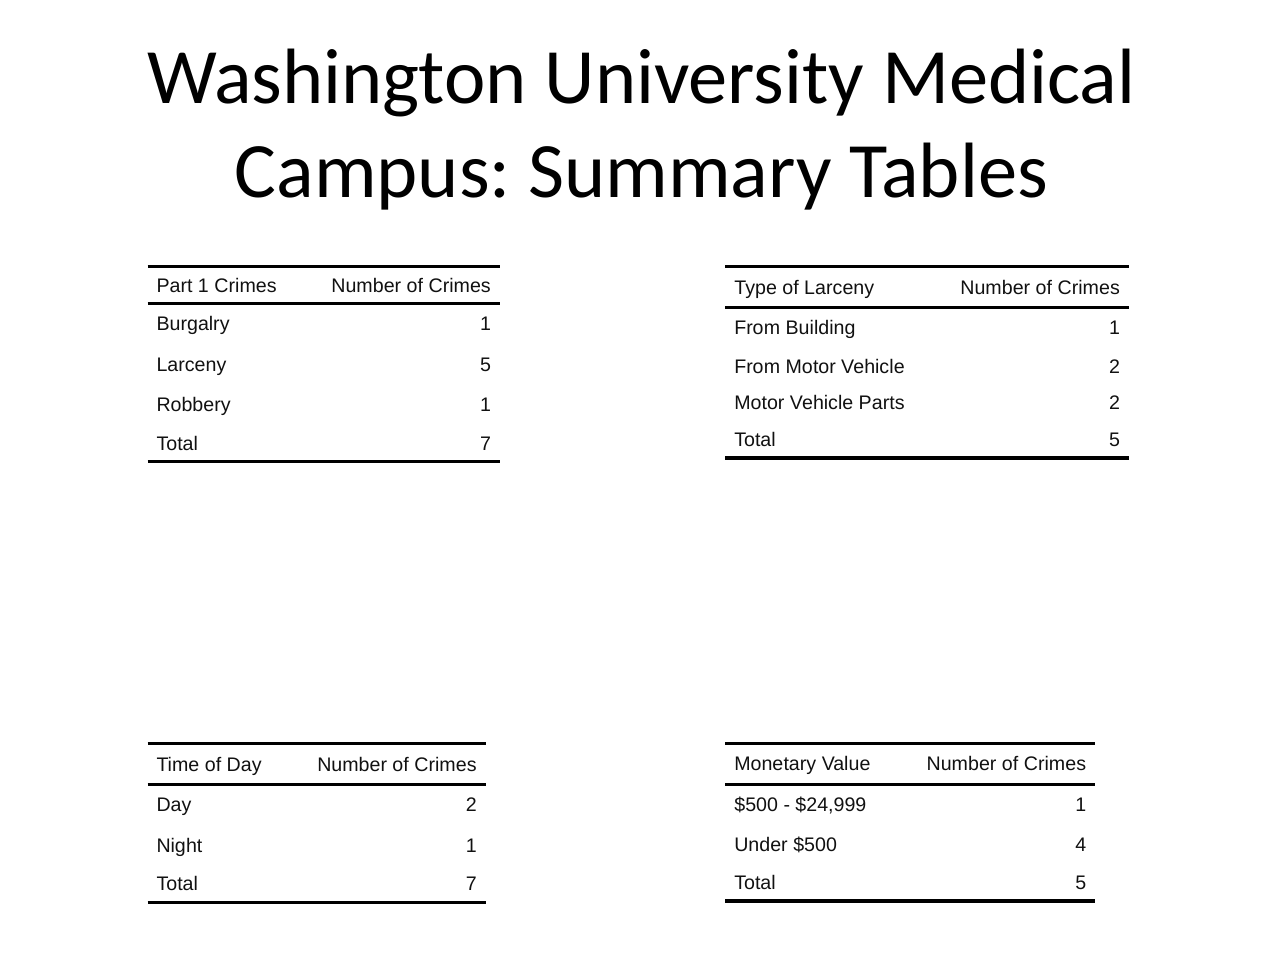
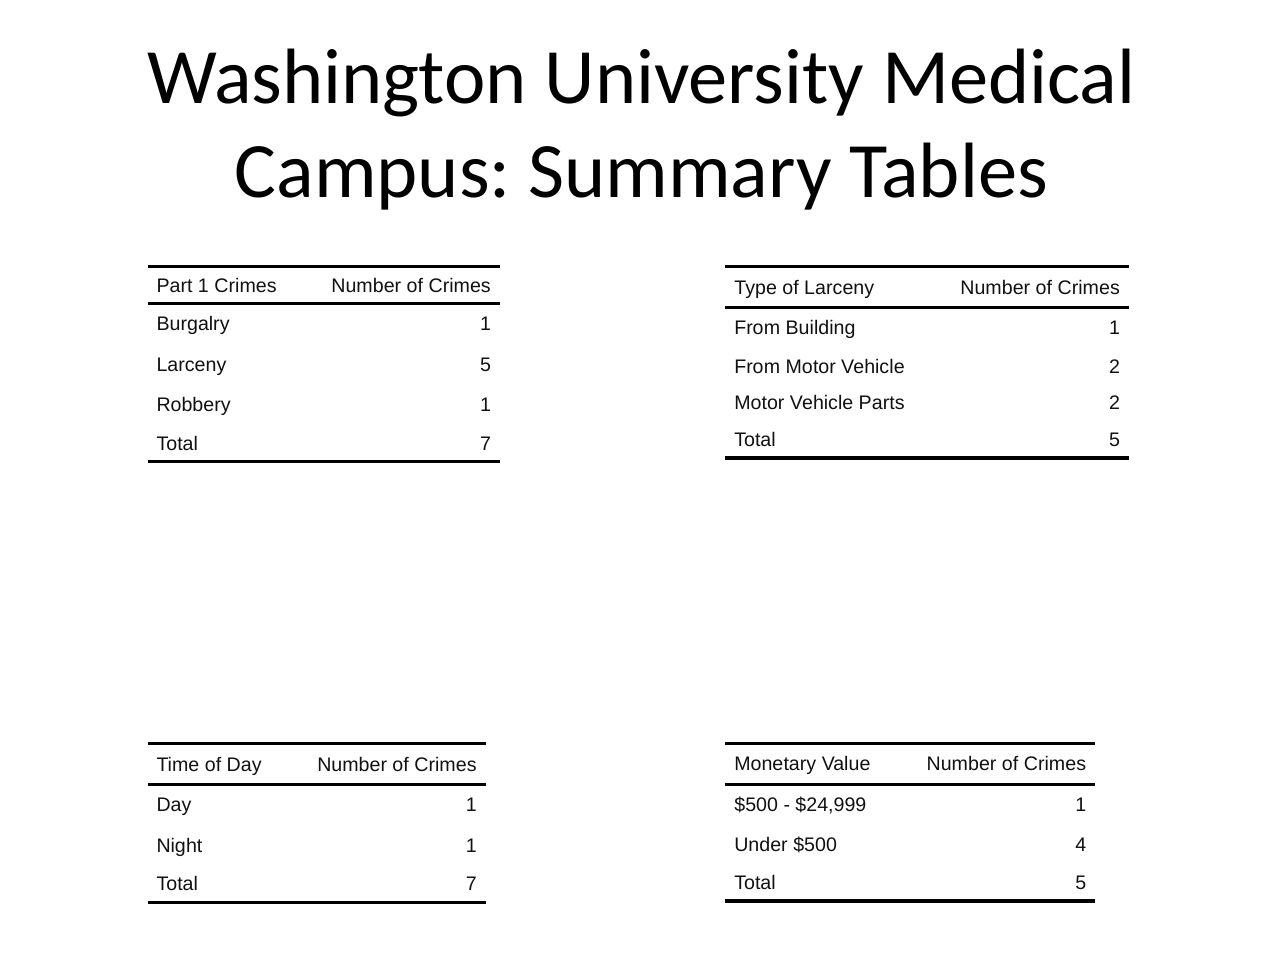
Day 2: 2 -> 1
